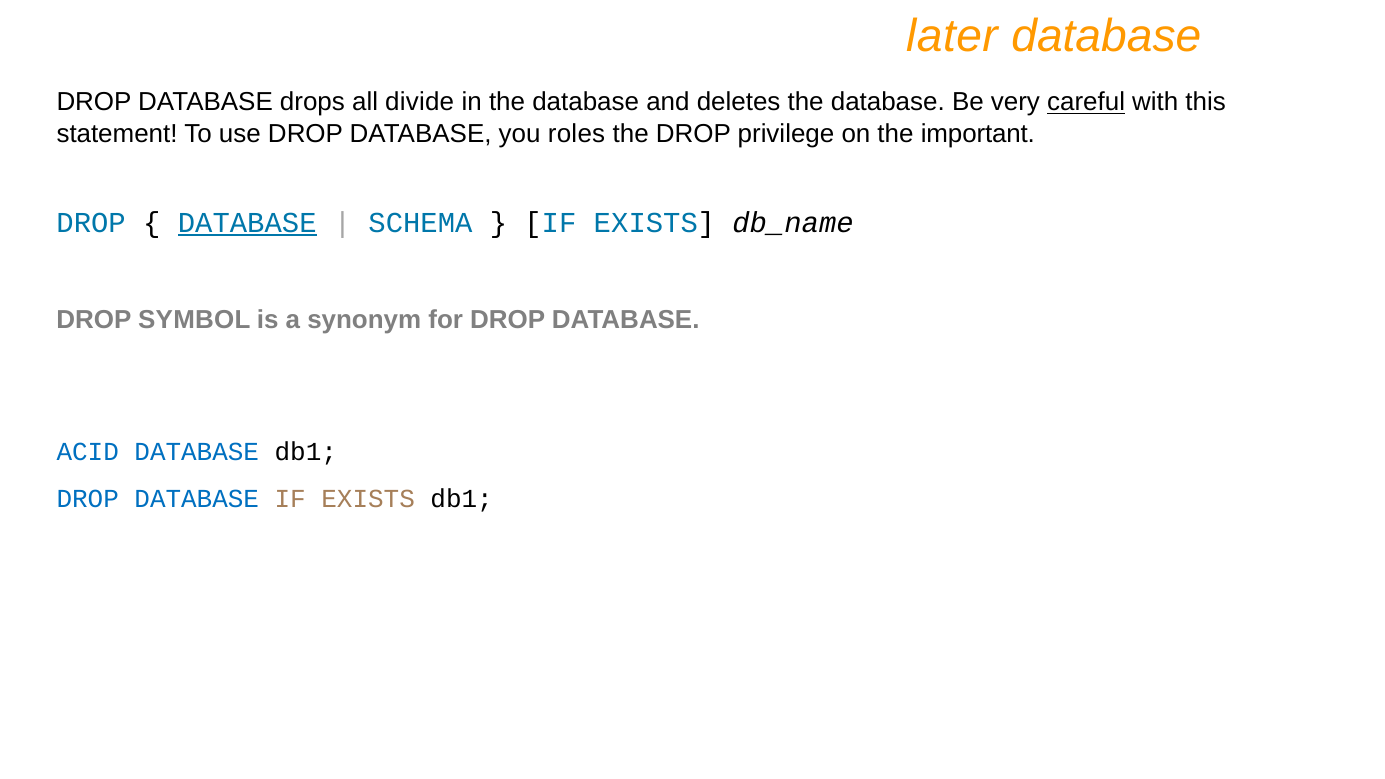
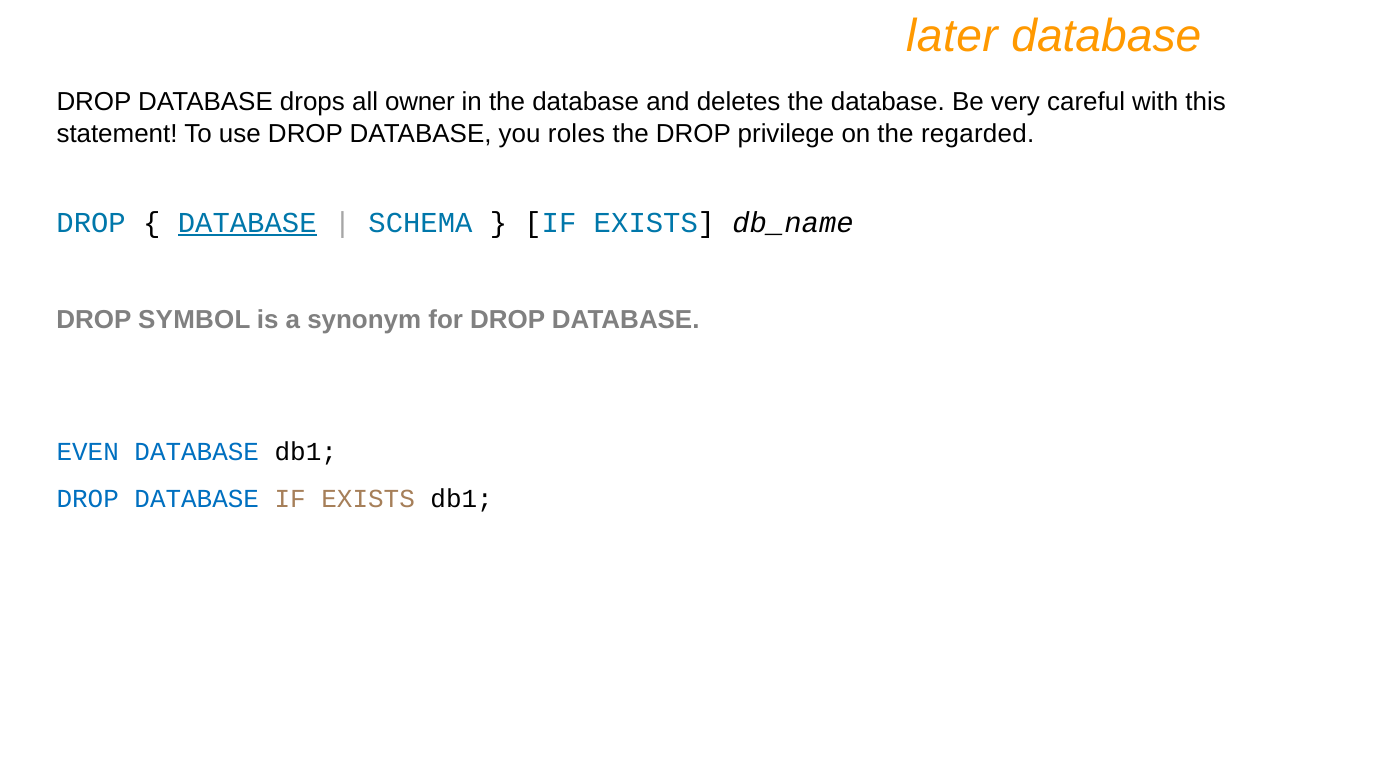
divide: divide -> owner
careful underline: present -> none
important: important -> regarded
ACID: ACID -> EVEN
